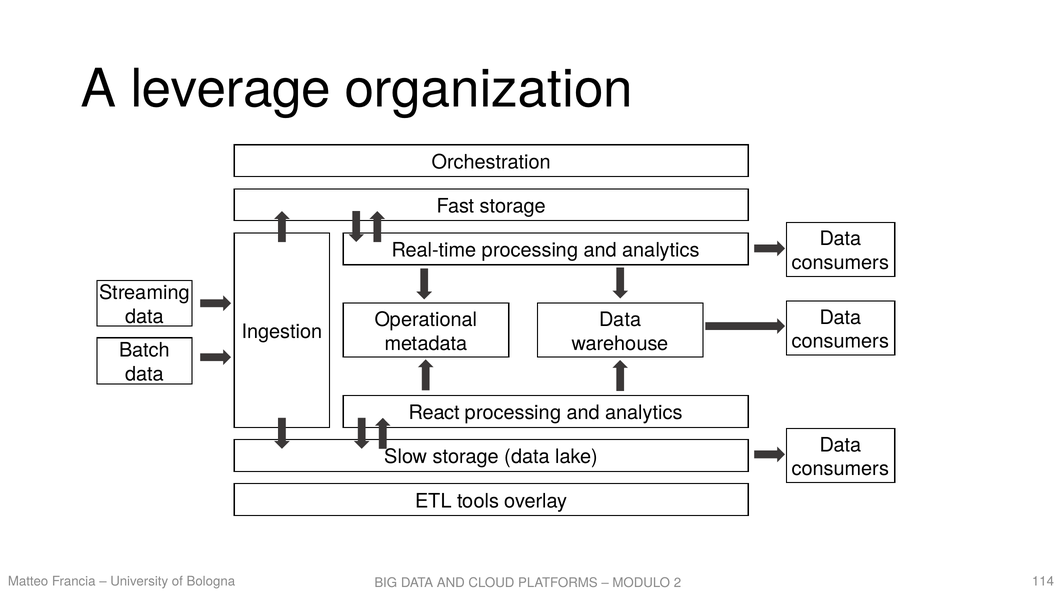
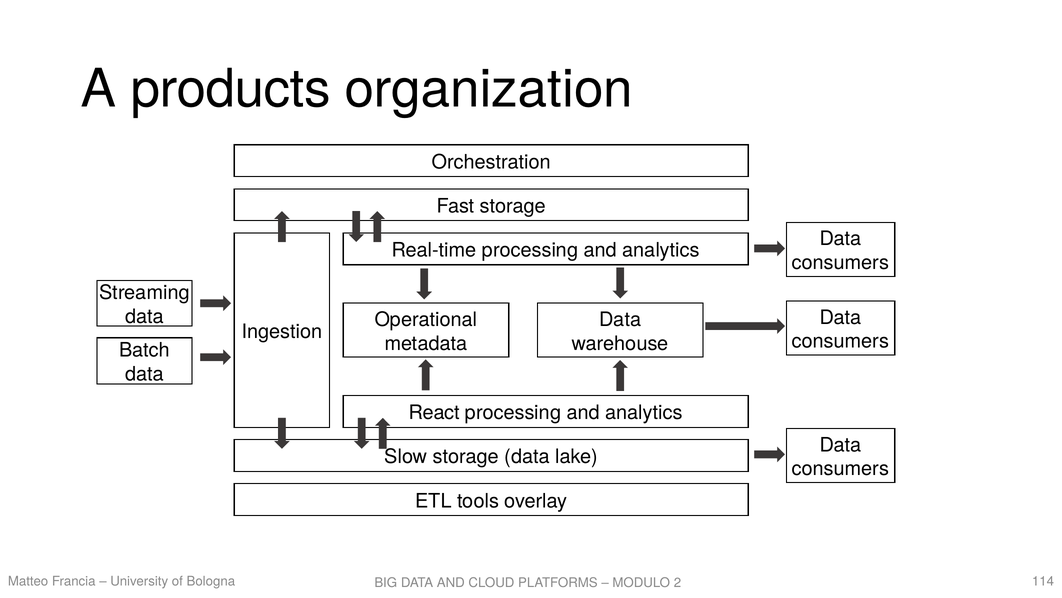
leverage: leverage -> products
